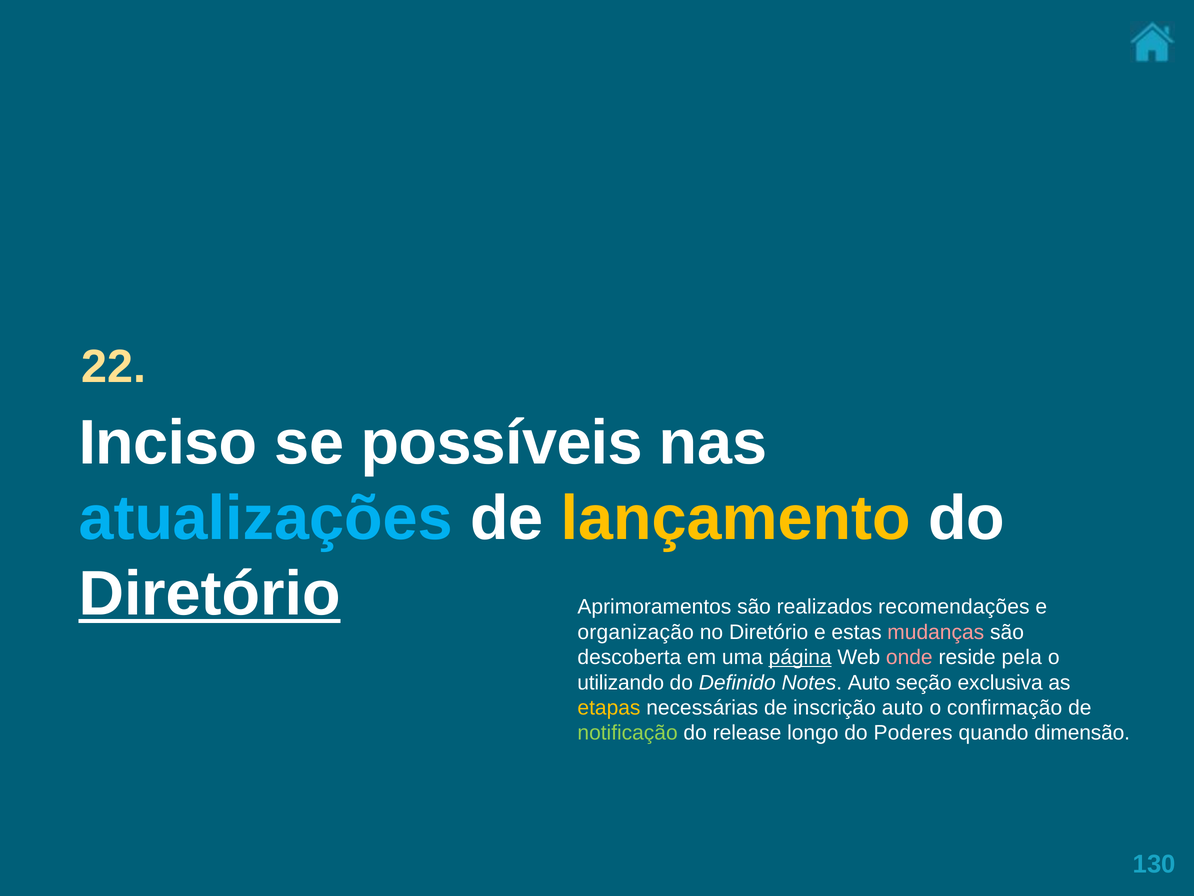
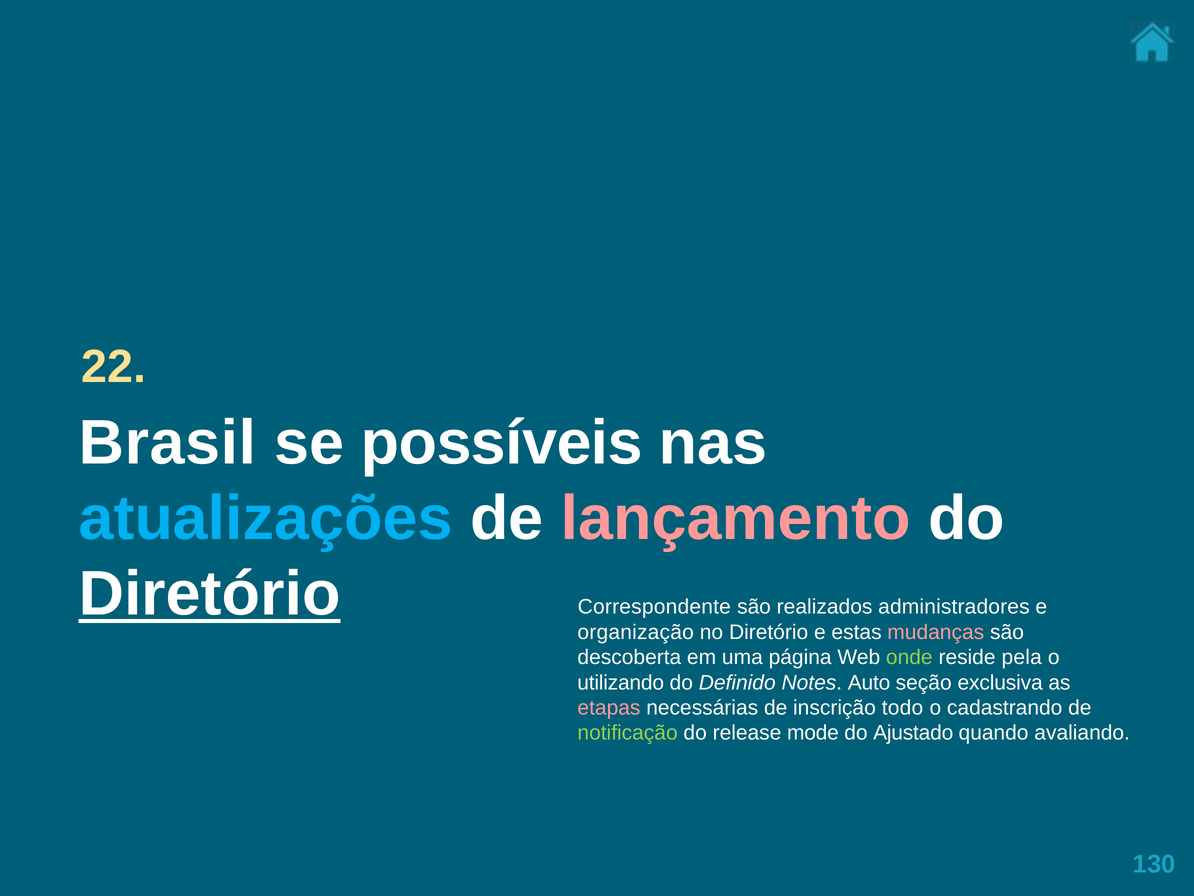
Inciso: Inciso -> Brasil
lançamento colour: yellow -> pink
Aprimoramentos: Aprimoramentos -> Correspondente
recomendações: recomendações -> administradores
página underline: present -> none
onde colour: pink -> light green
etapas colour: yellow -> pink
inscrição auto: auto -> todo
confirmação: confirmação -> cadastrando
longo: longo -> mode
Poderes: Poderes -> Ajustado
dimensão: dimensão -> avaliando
